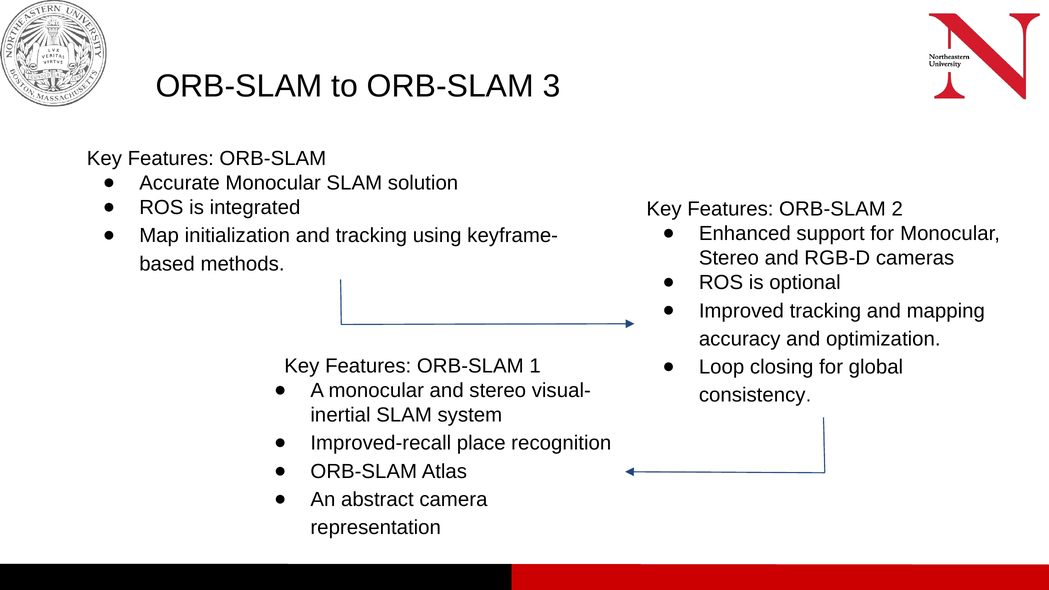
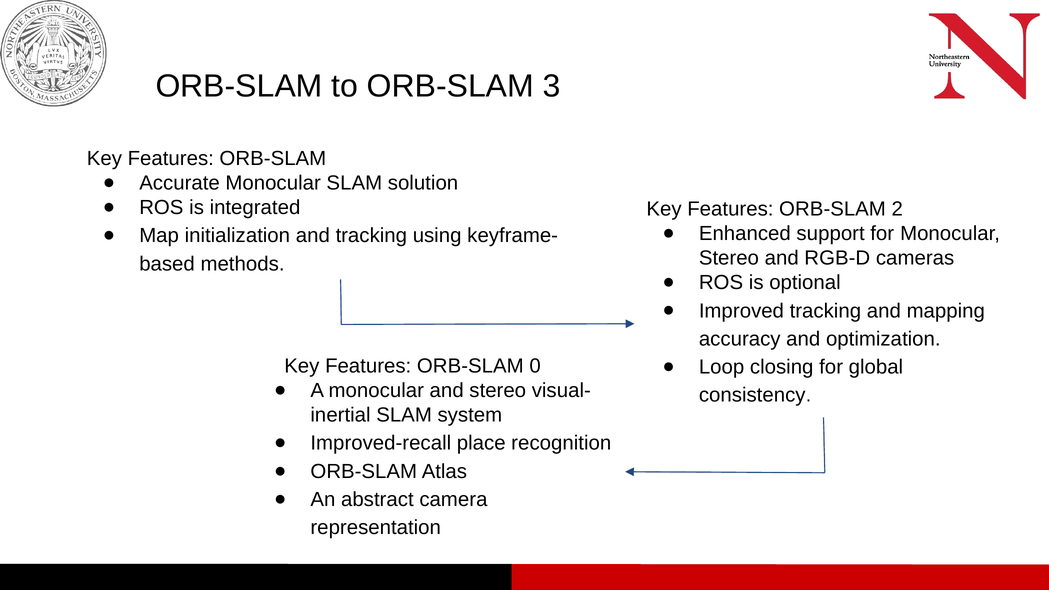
1: 1 -> 0
